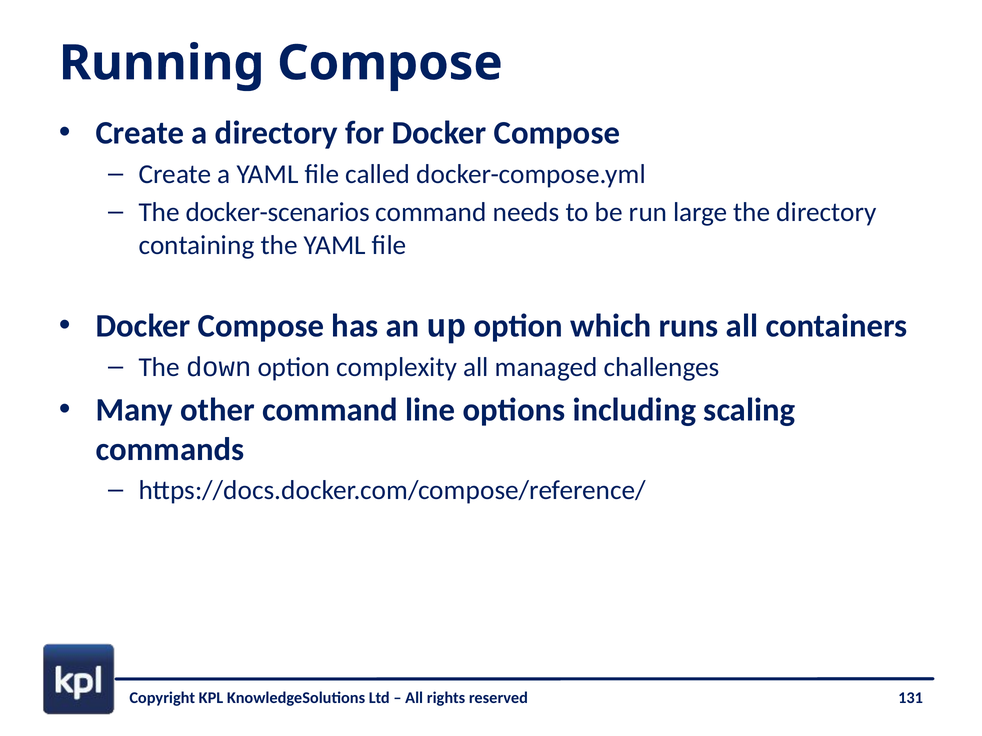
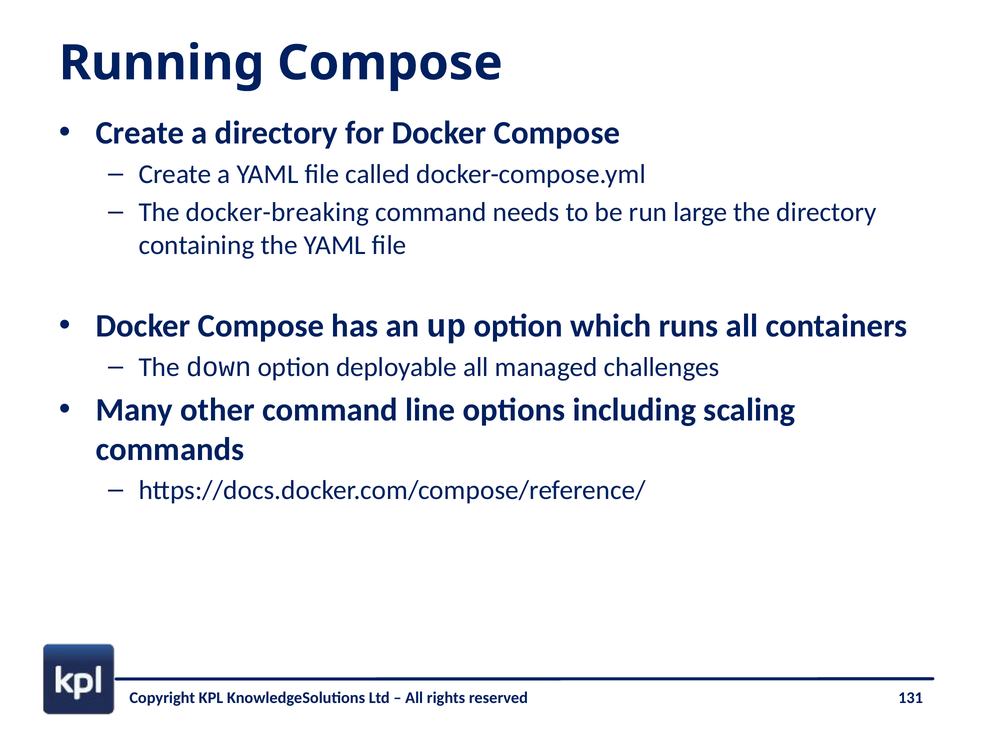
docker-scenarios: docker-scenarios -> docker-breaking
complexity: complexity -> deployable
